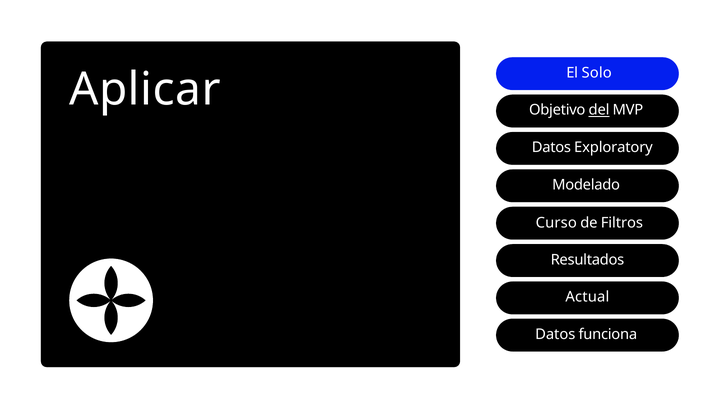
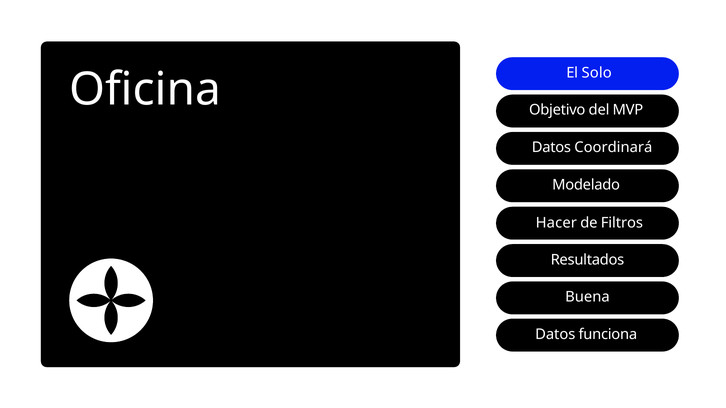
Aplicar: Aplicar -> Oficina
del underline: present -> none
Exploratory: Exploratory -> Coordinará
Curso: Curso -> Hacer
Actual: Actual -> Buena
